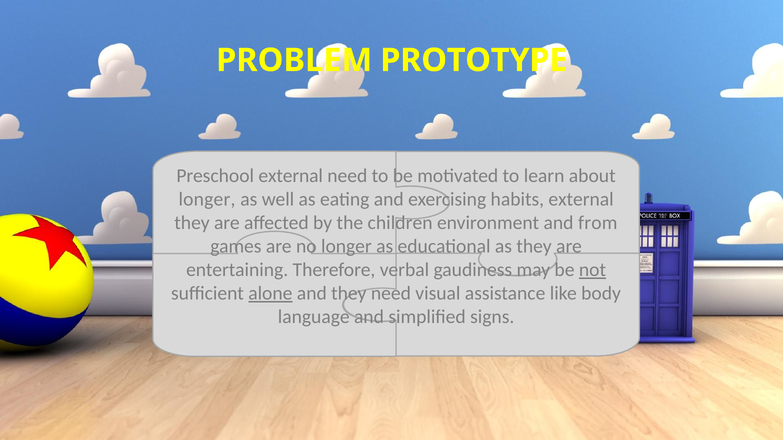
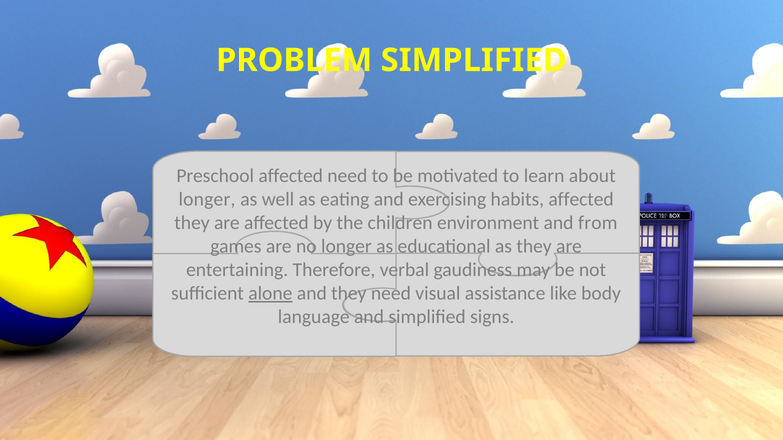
PROBLEM PROTOTYPE: PROTOTYPE -> SIMPLIFIED
Preschool external: external -> affected
habits external: external -> affected
not underline: present -> none
